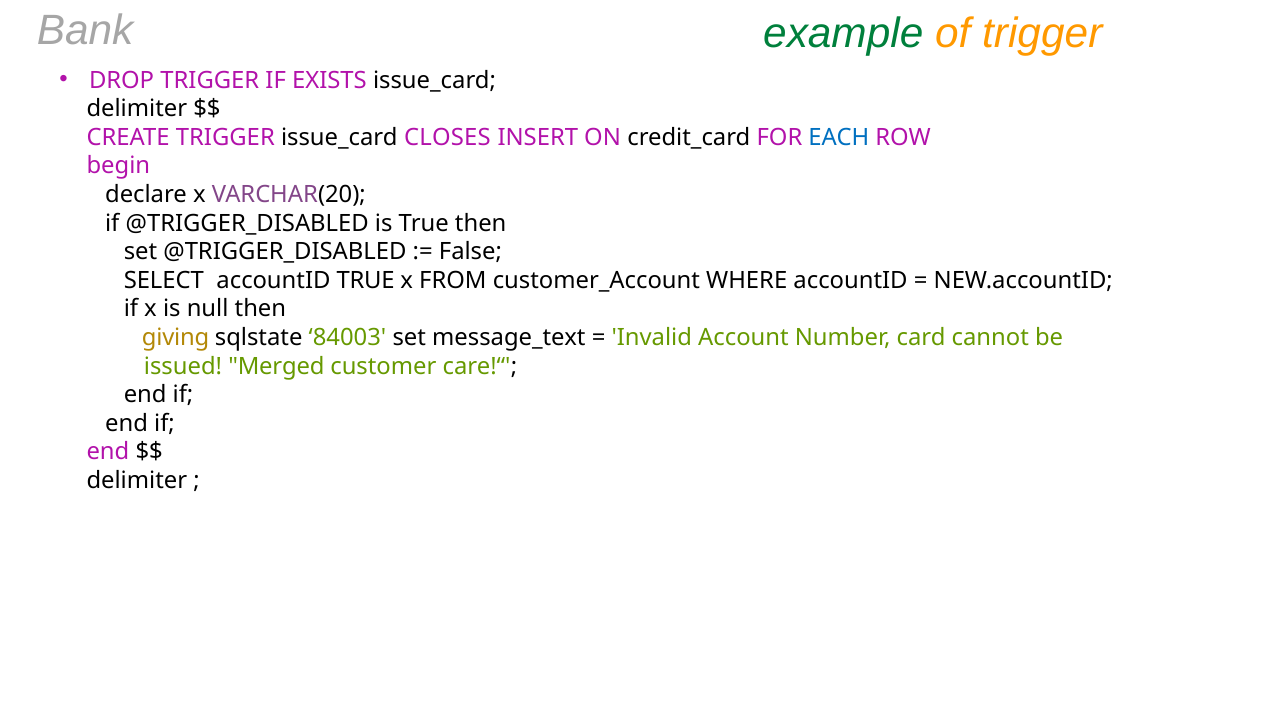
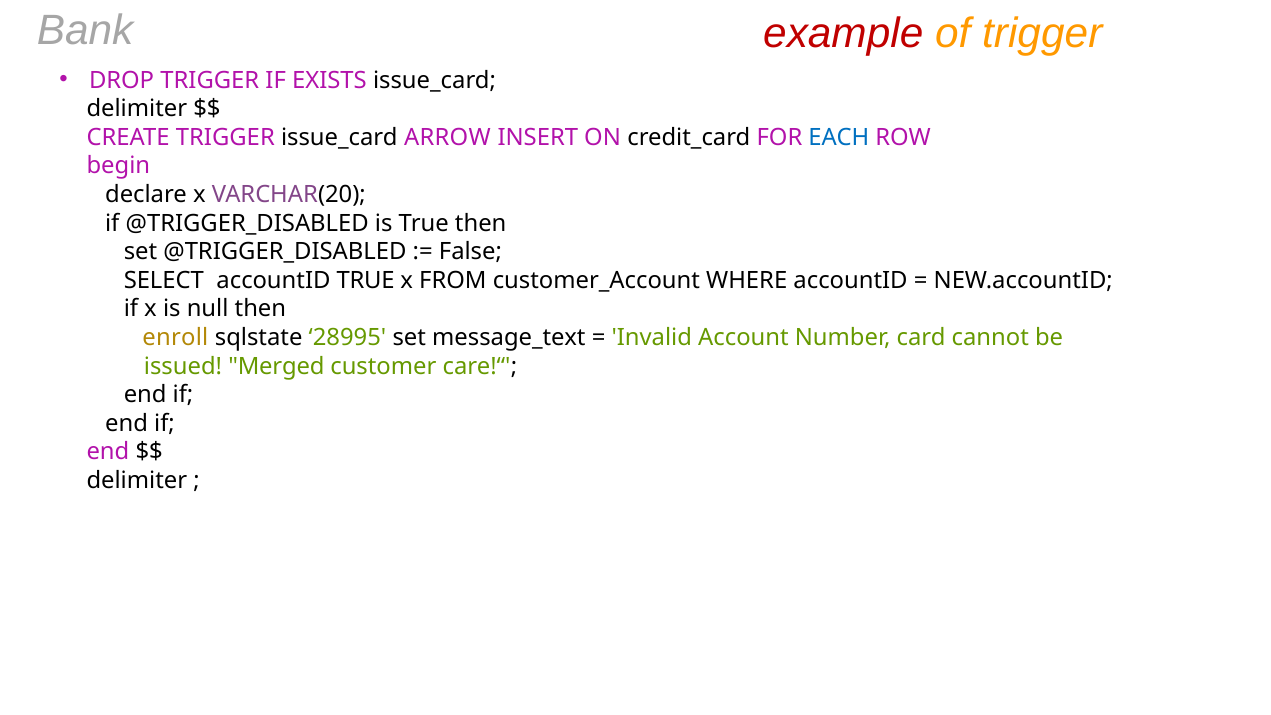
example colour: green -> red
CLOSES: CLOSES -> ARROW
giving: giving -> enroll
84003: 84003 -> 28995
